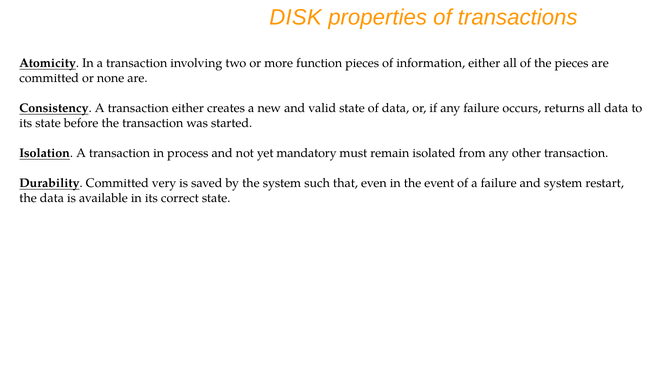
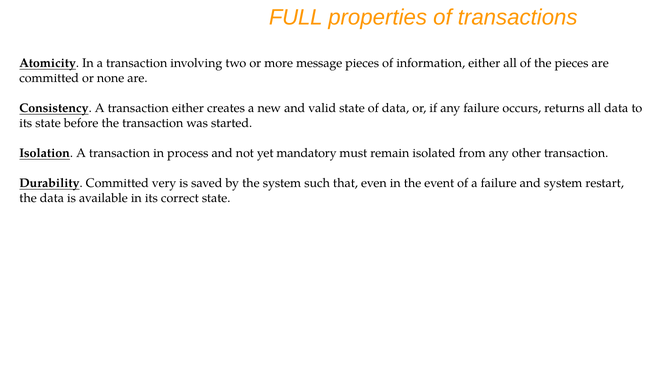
DISK: DISK -> FULL
function: function -> message
